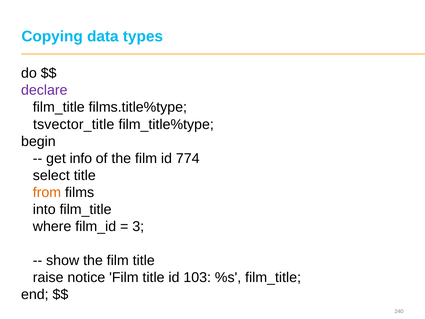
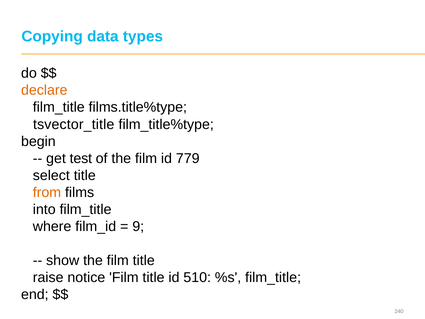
declare colour: purple -> orange
info: info -> test
774: 774 -> 779
3: 3 -> 9
103: 103 -> 510
